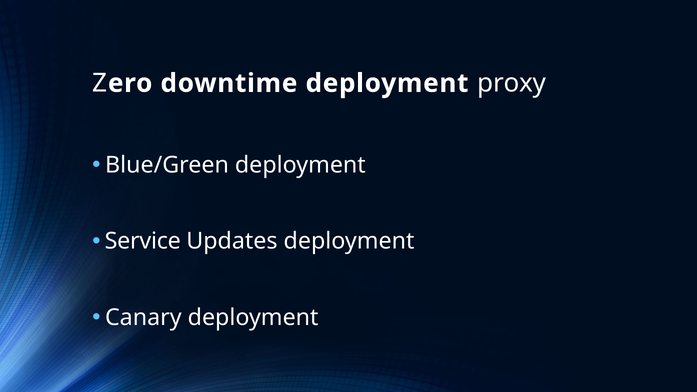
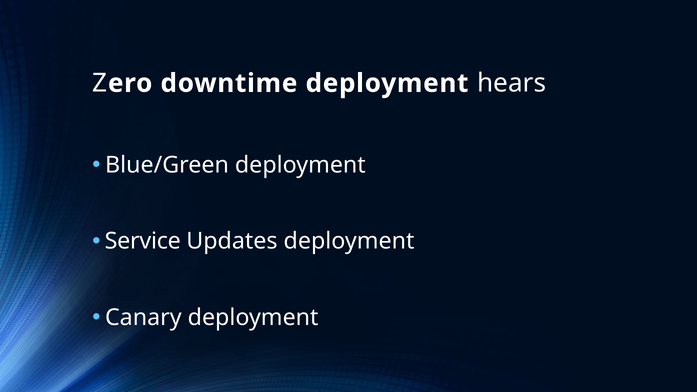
proxy: proxy -> hears
